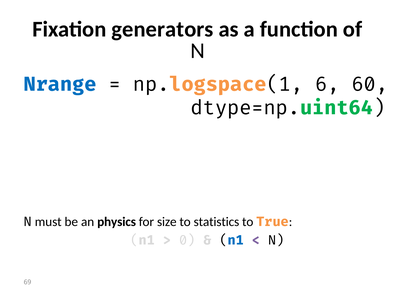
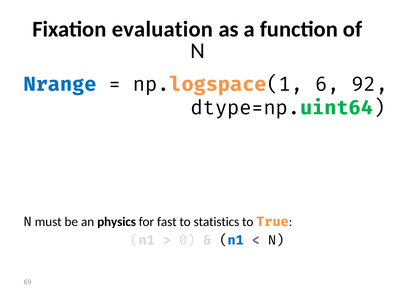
generators: generators -> evaluation
60: 60 -> 92
size: size -> fast
